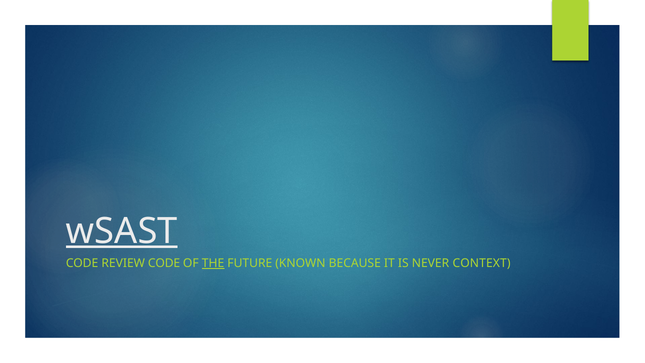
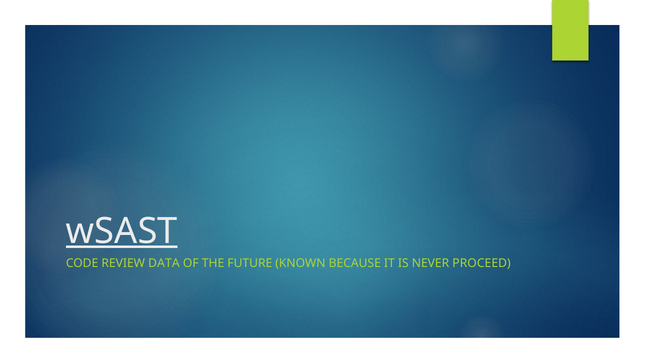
REVIEW CODE: CODE -> DATA
THE underline: present -> none
CONTEXT: CONTEXT -> PROCEED
